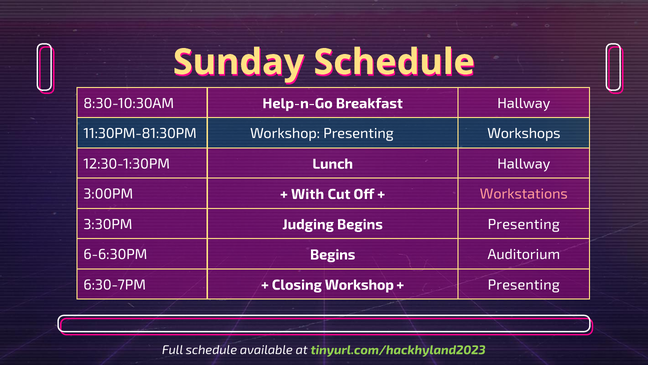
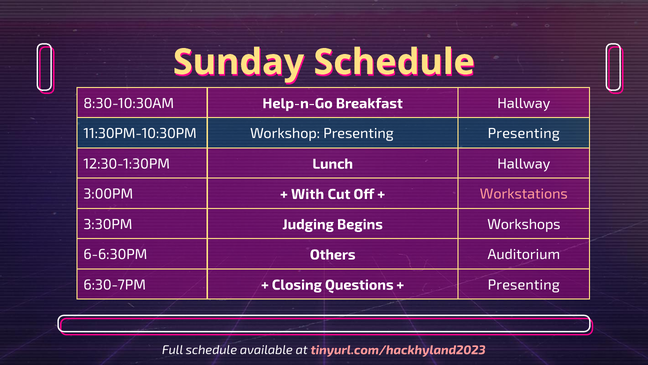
11:30PM-81:30PM: 11:30PM-81:30PM -> 11:30PM-10:30PM
Workshops at (524, 134): Workshops -> Presenting
Begins Presenting: Presenting -> Workshops
6-6:30PM Begins: Begins -> Others
Closing Workshop: Workshop -> Questions
tinyurl.com/hackhyland2023 colour: light green -> pink
